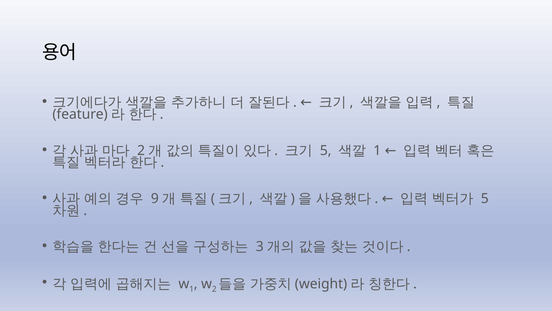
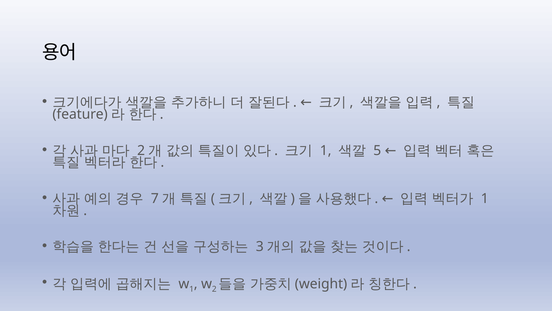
5 at (326, 150): 5 -> 1
1 at (377, 150): 1 -> 5
9: 9 -> 7
5 at (485, 198): 5 -> 1
